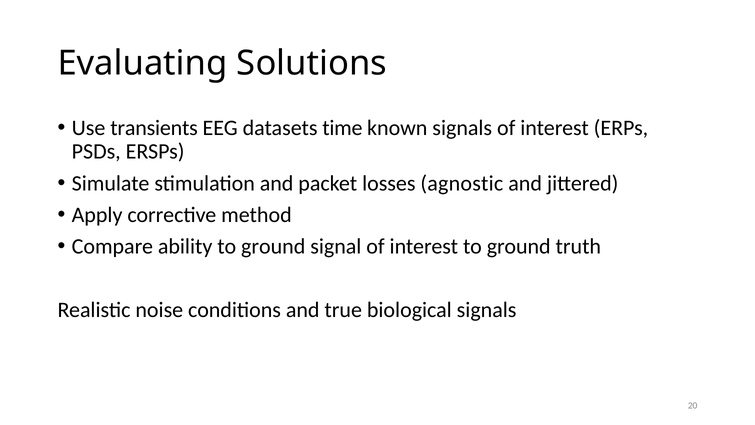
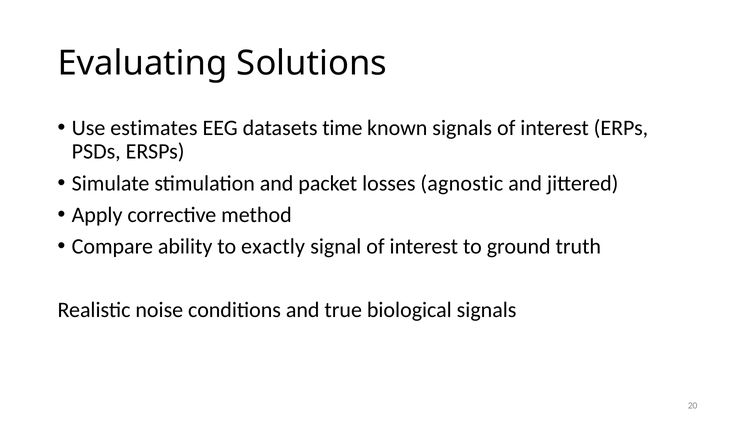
transients: transients -> estimates
ability to ground: ground -> exactly
